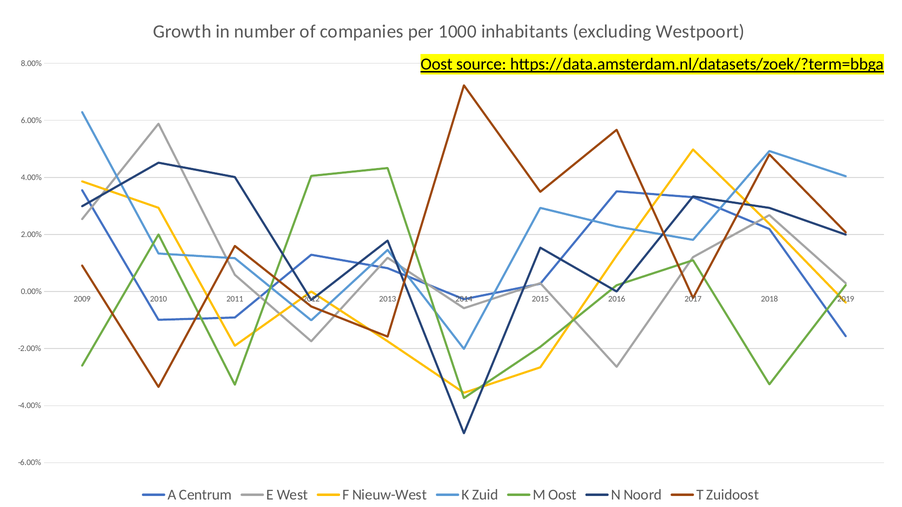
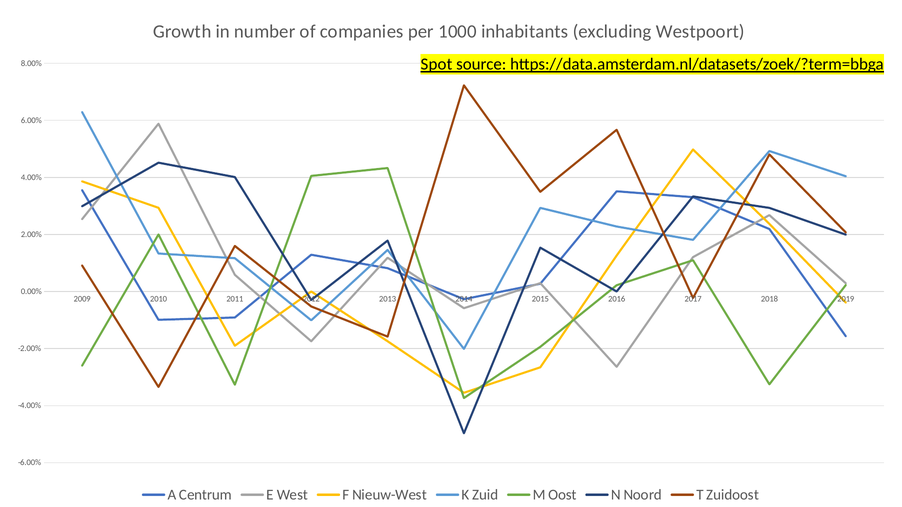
Oost at (437, 64): Oost -> Spot
